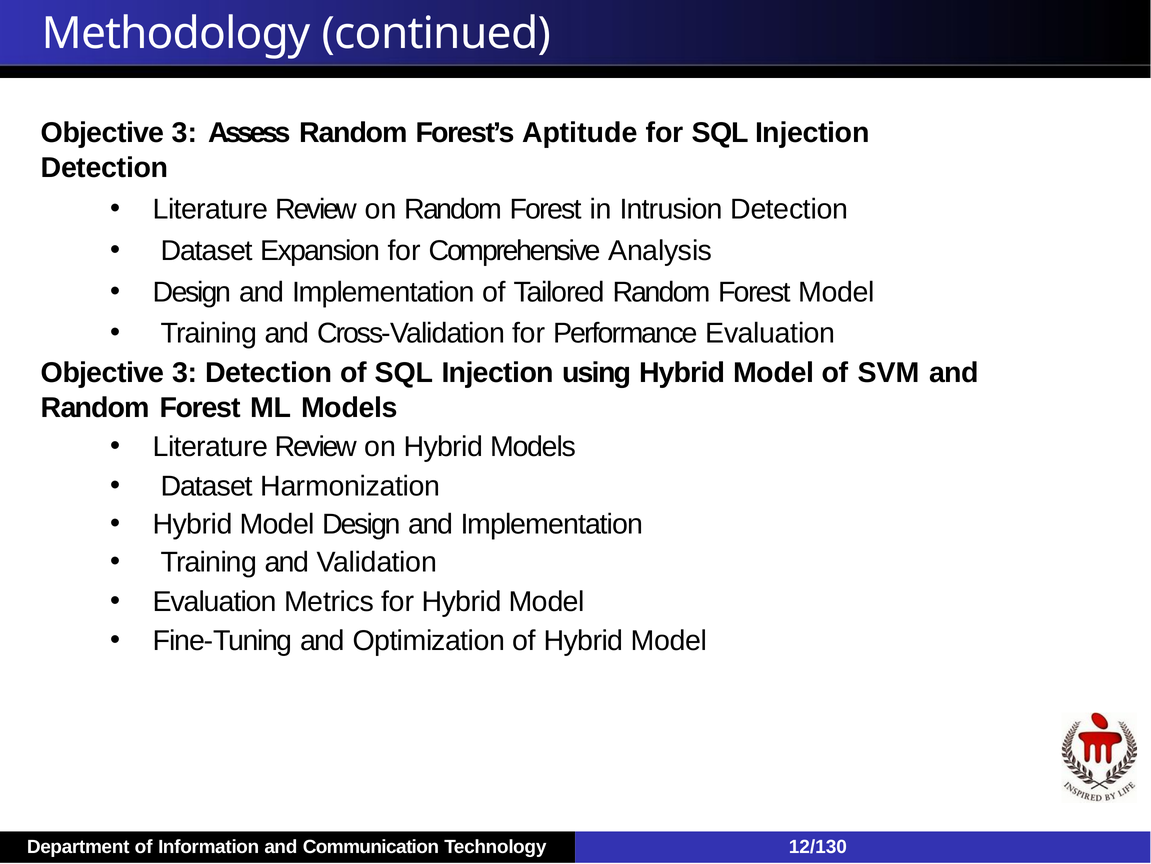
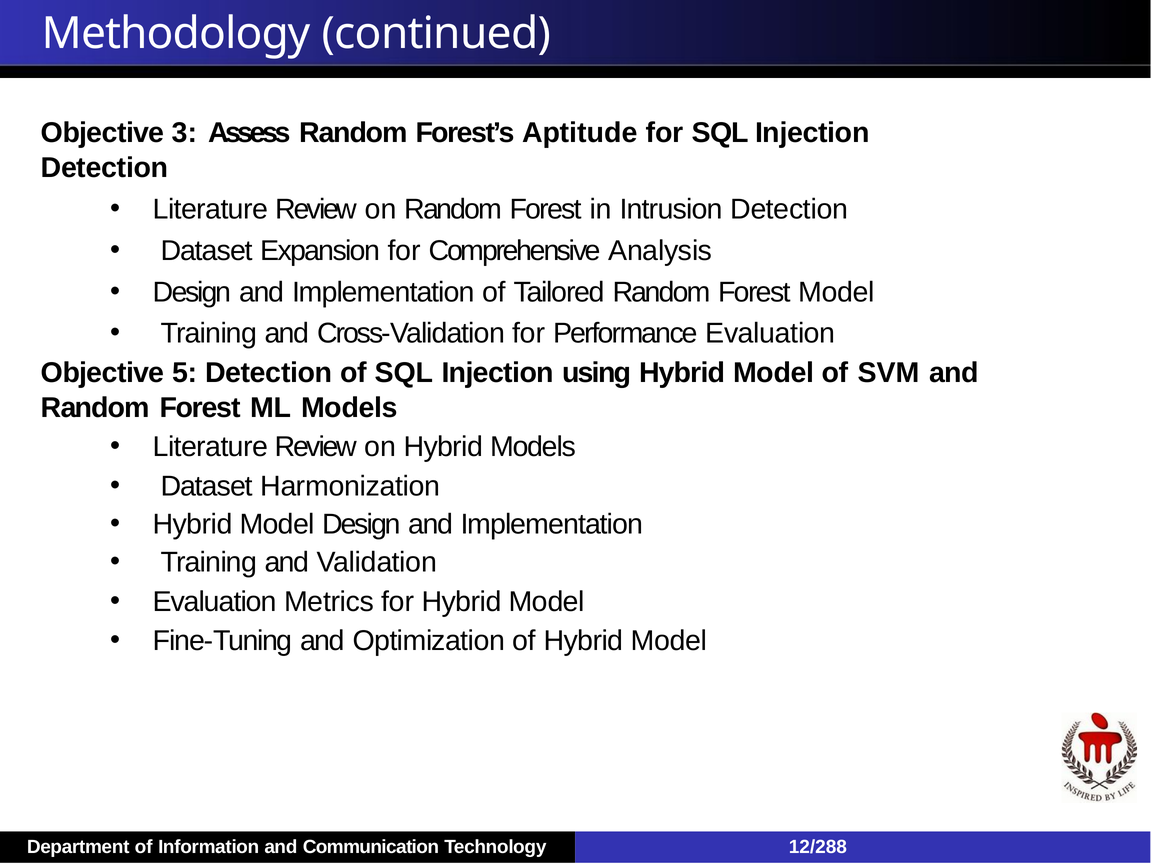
3 at (185, 373): 3 -> 5
12/130: 12/130 -> 12/288
